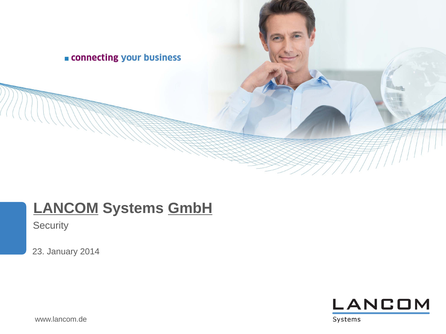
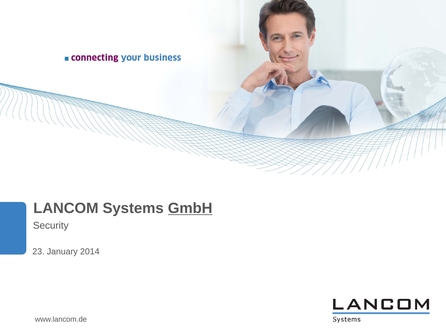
LANCOM underline: present -> none
